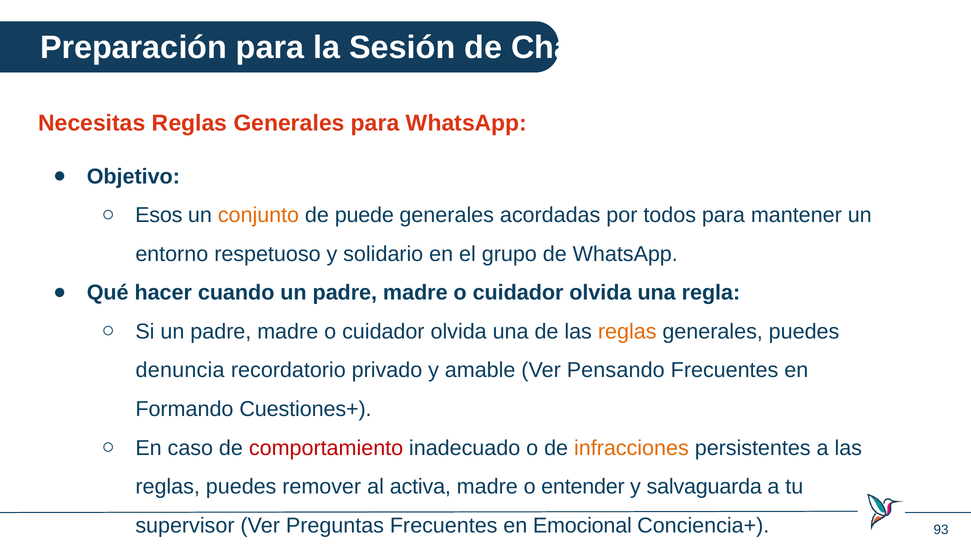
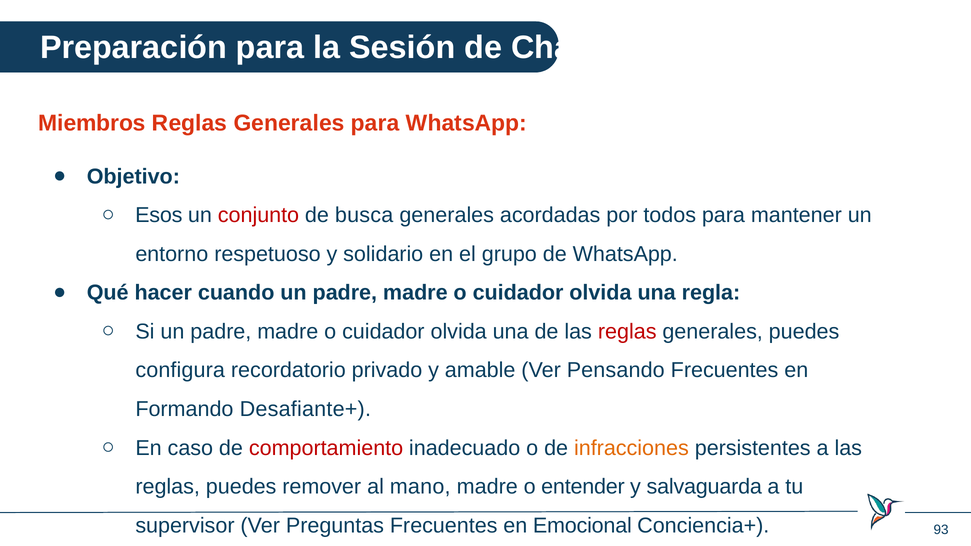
Necesitas: Necesitas -> Miembros
conjunto colour: orange -> red
puede: puede -> busca
reglas at (627, 332) colour: orange -> red
denuncia: denuncia -> configura
Cuestiones+: Cuestiones+ -> Desafiante+
activa: activa -> mano
